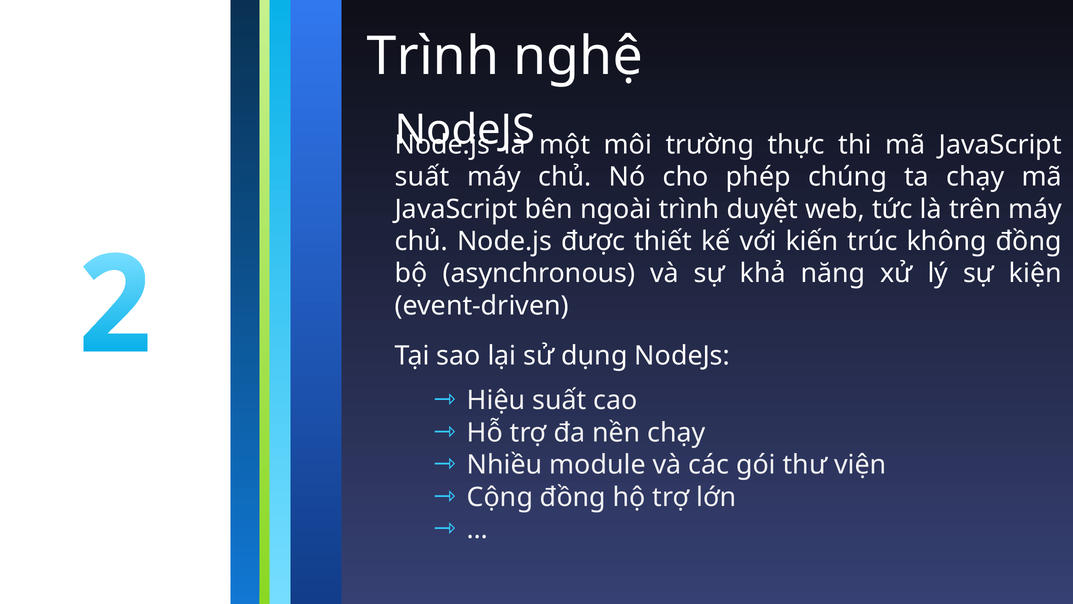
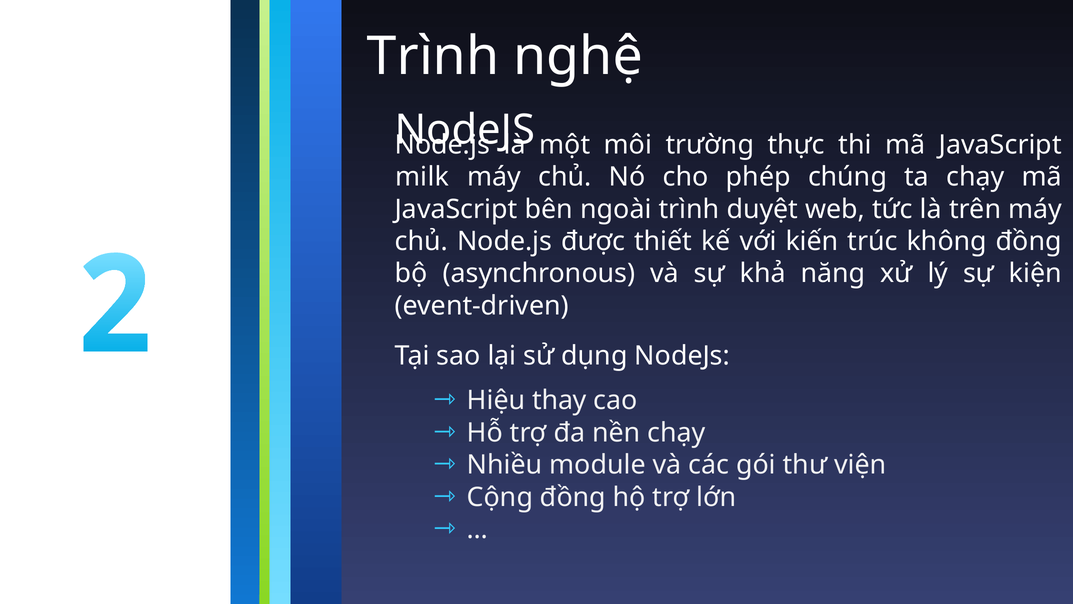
suất at (422, 177): suất -> milk
Hiệu suất: suất -> thay
